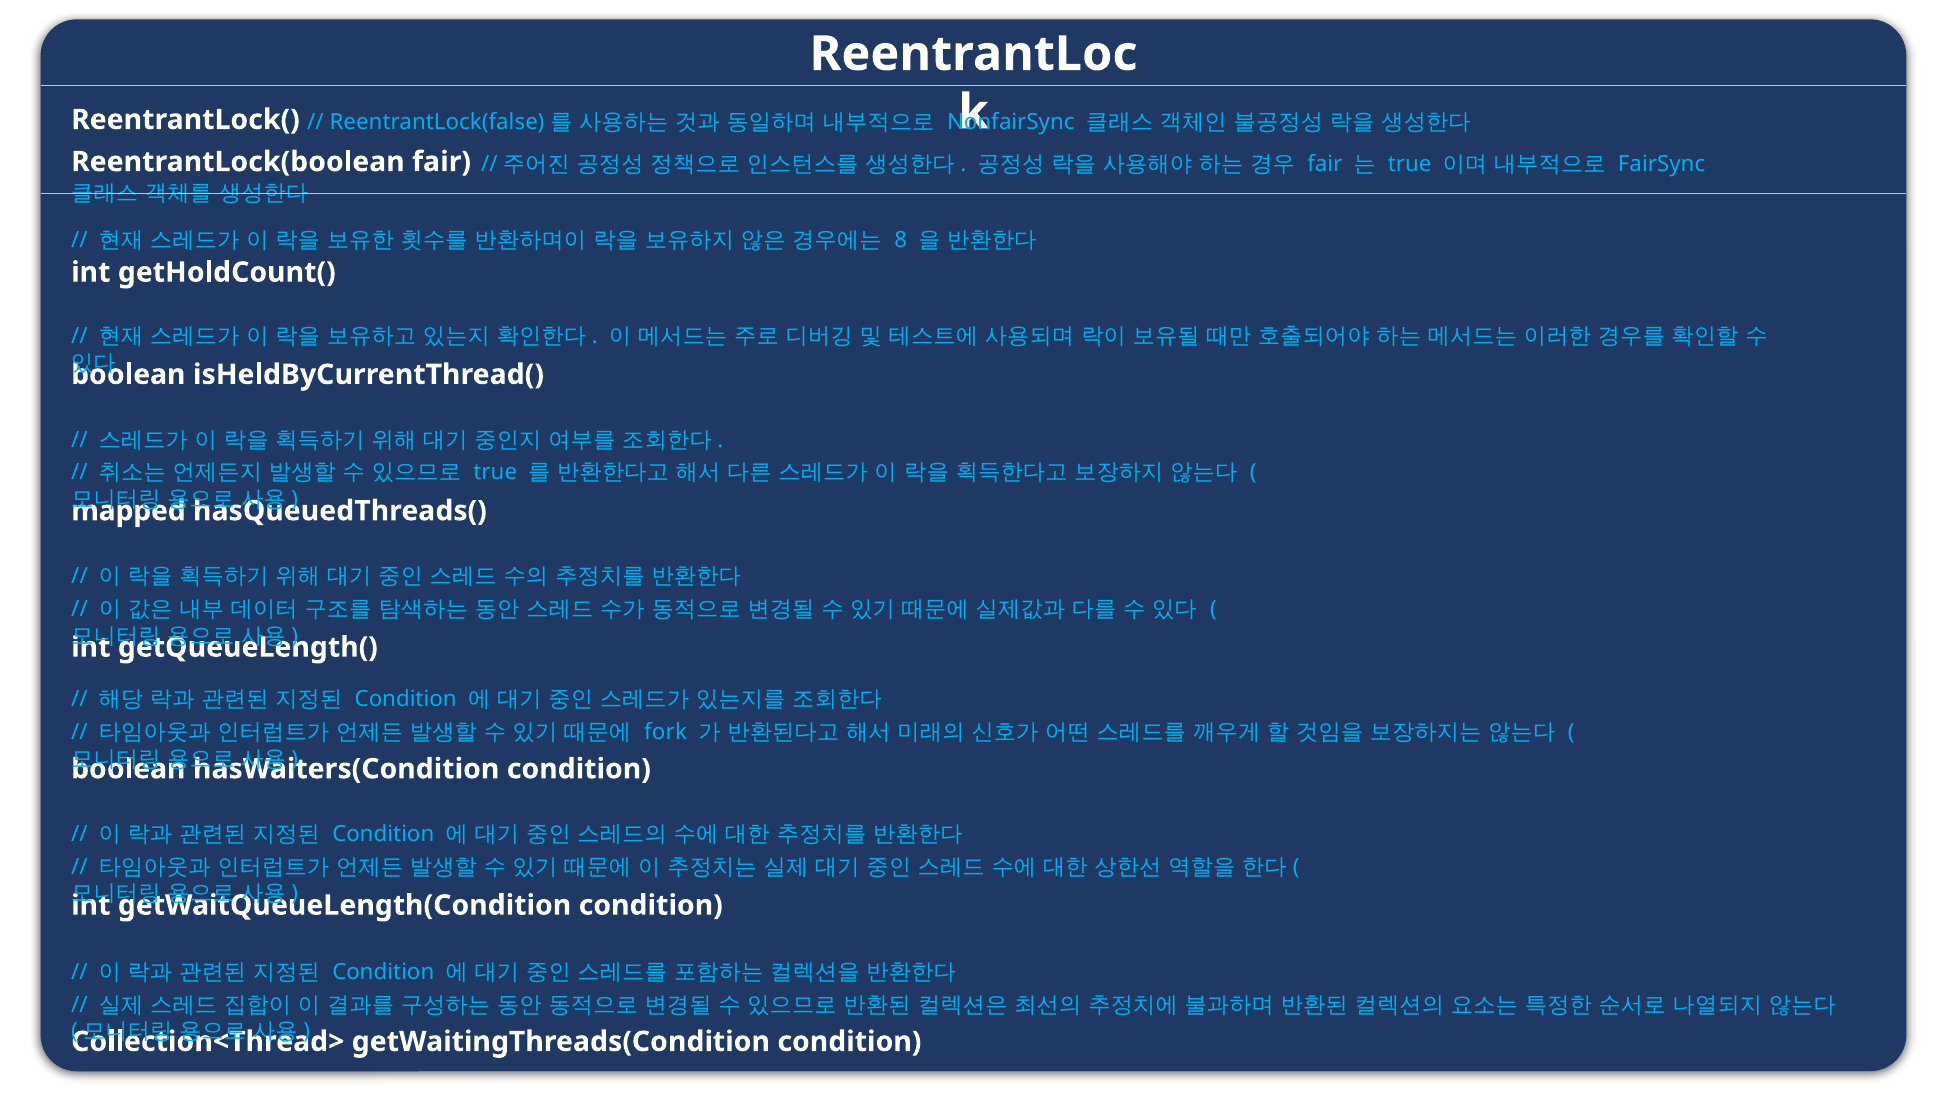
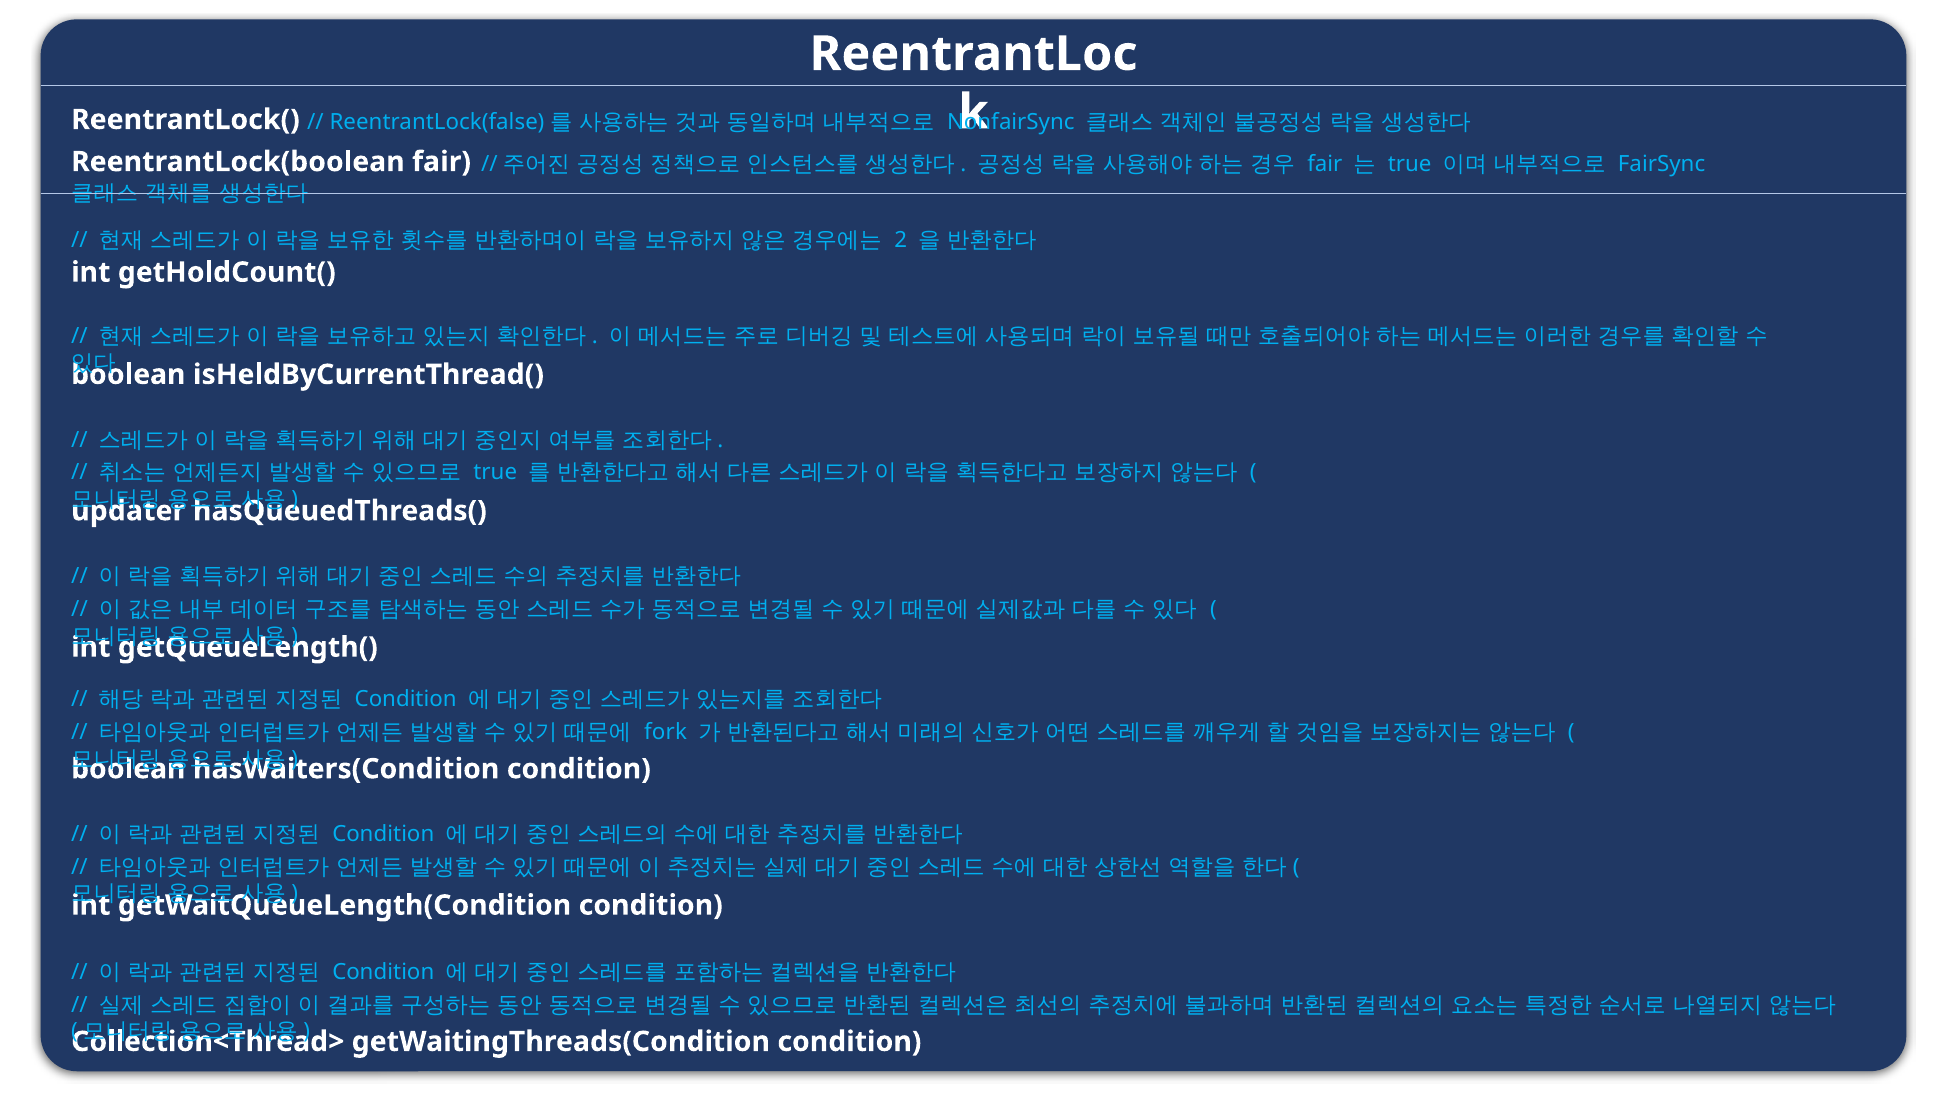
8: 8 -> 2
mapped: mapped -> updater
